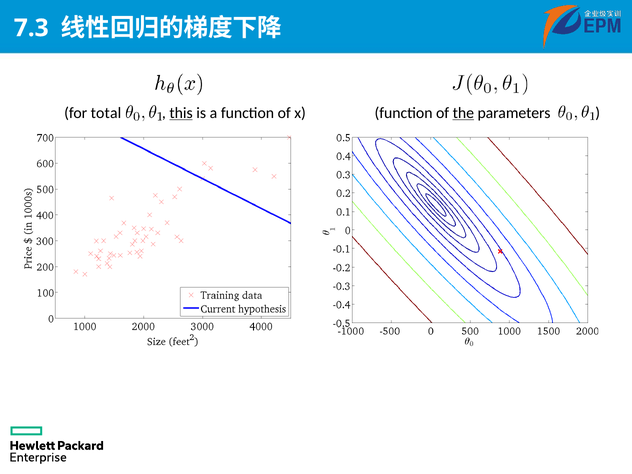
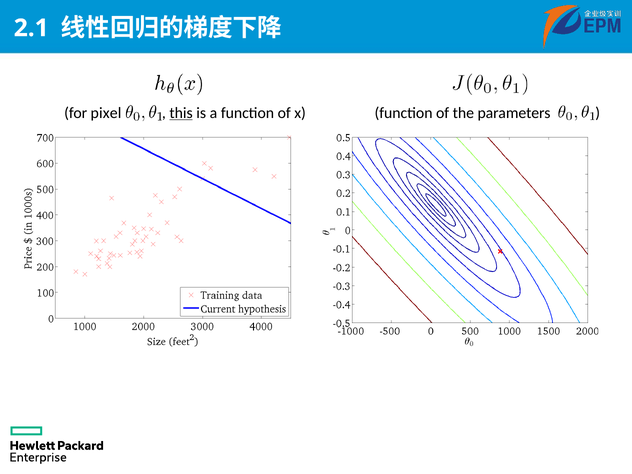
7.3: 7.3 -> 2.1
total: total -> pixel
the underline: present -> none
